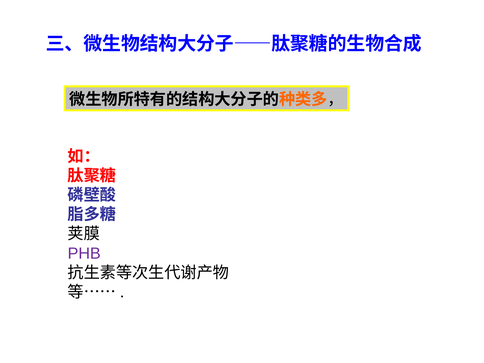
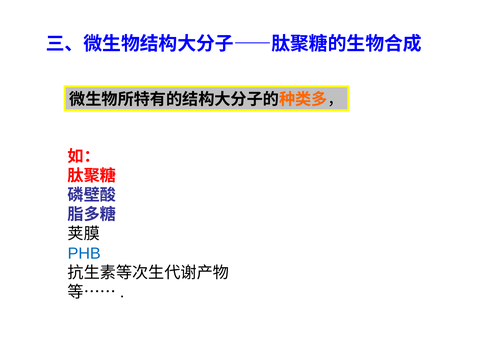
PHB colour: purple -> blue
